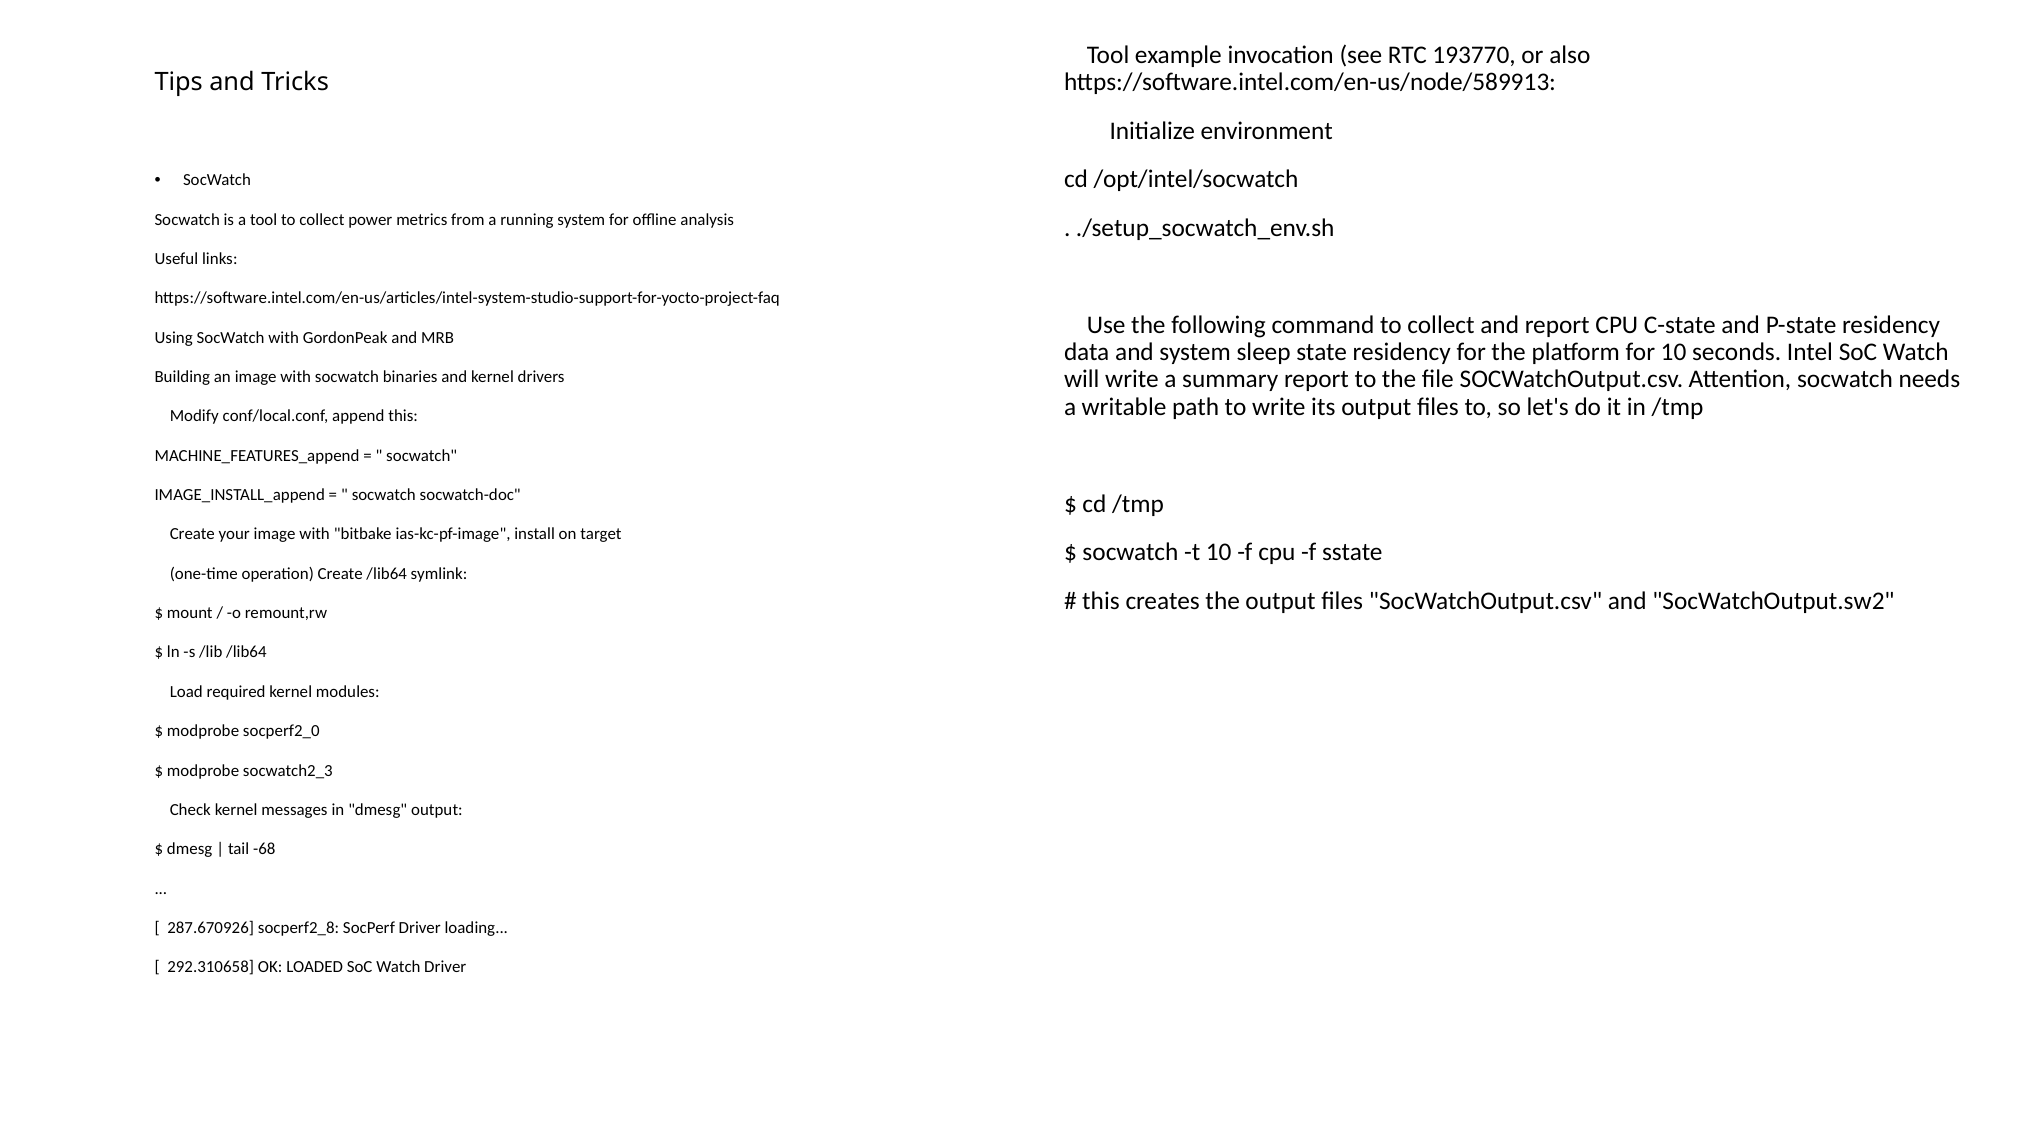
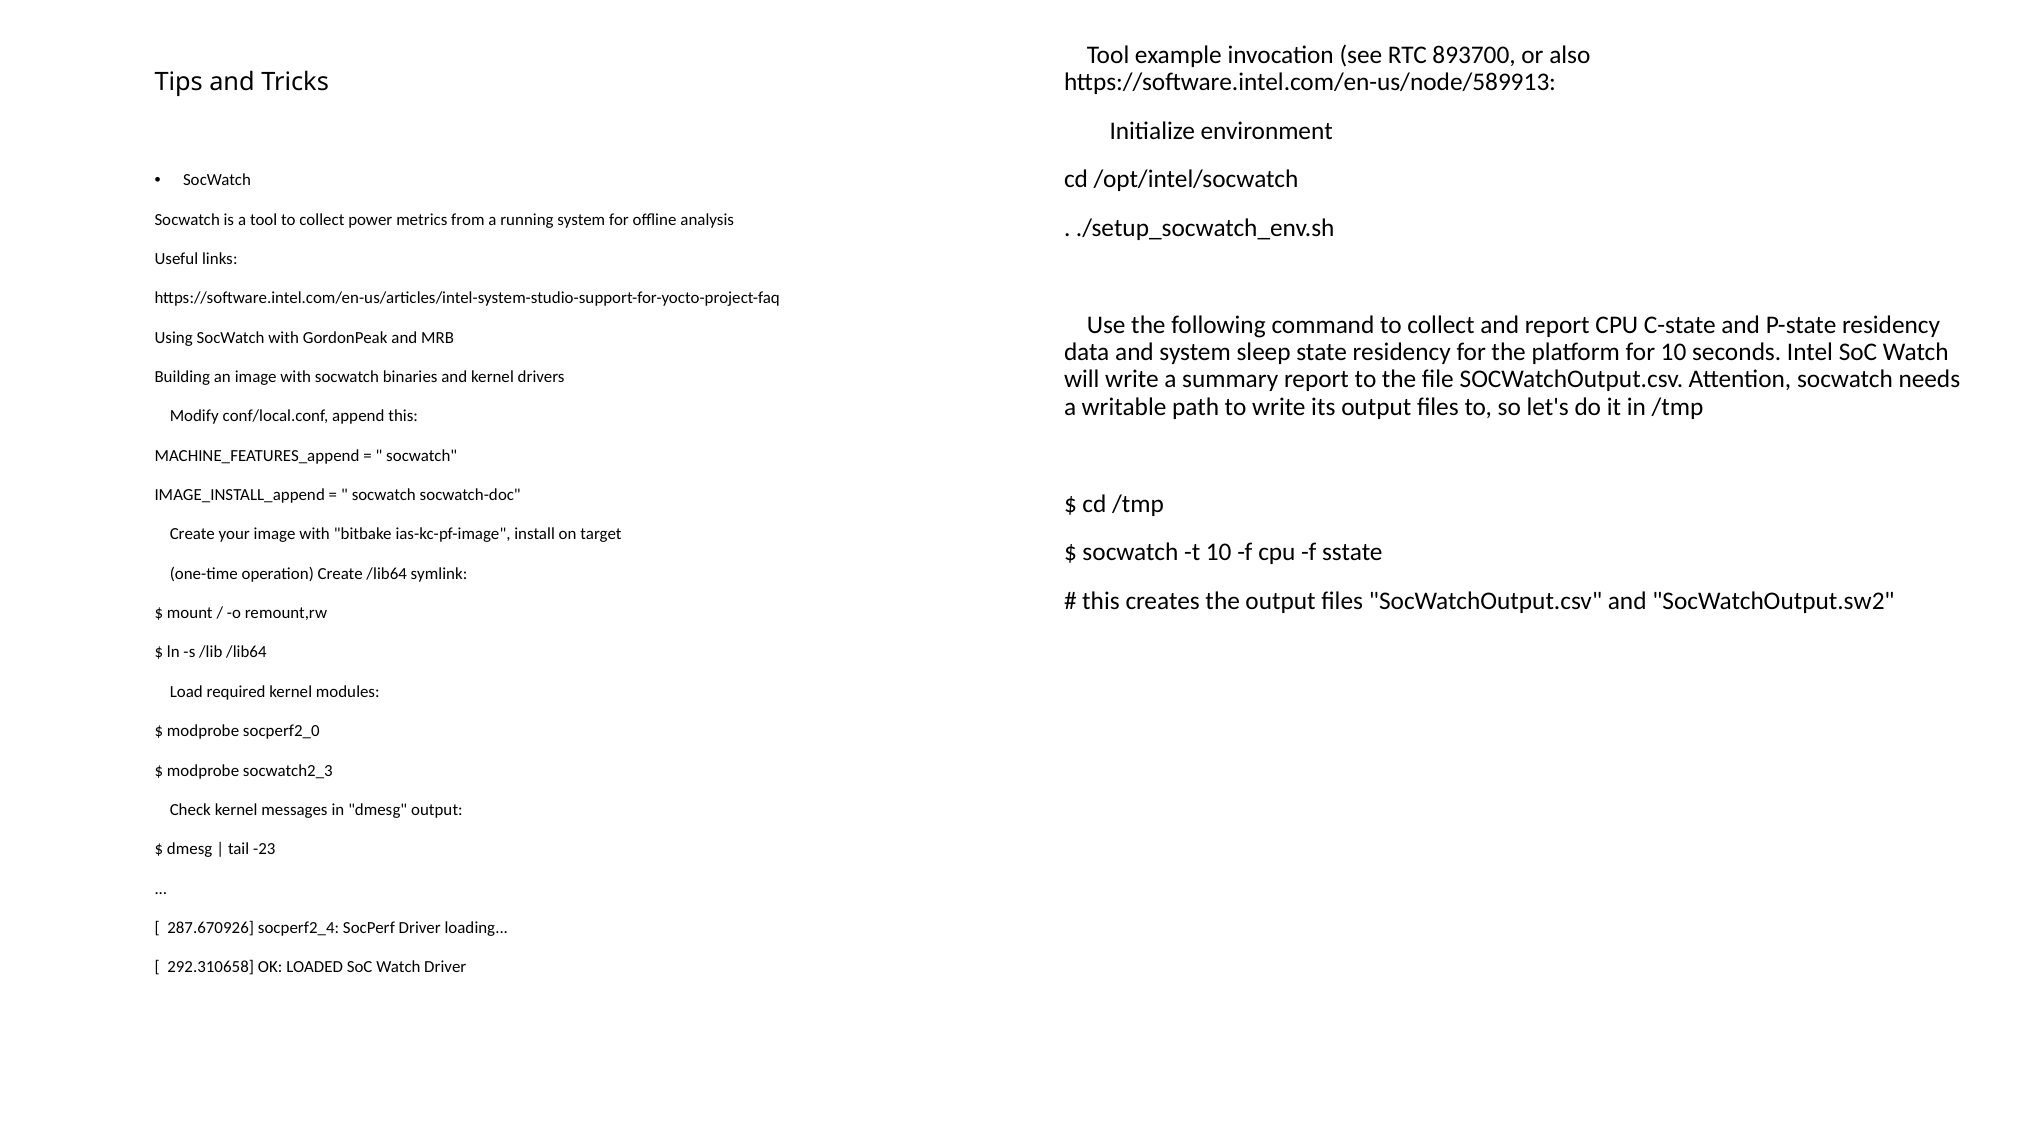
193770: 193770 -> 893700
-68: -68 -> -23
socperf2_8: socperf2_8 -> socperf2_4
